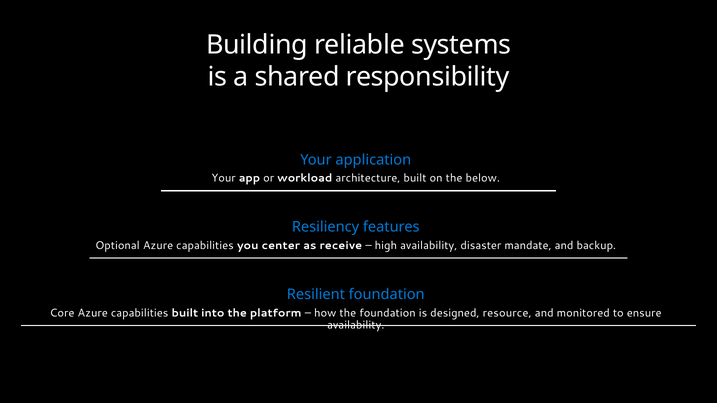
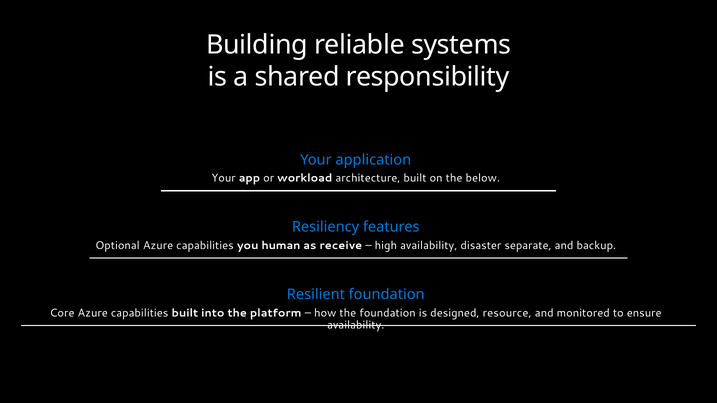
center: center -> human
mandate: mandate -> separate
